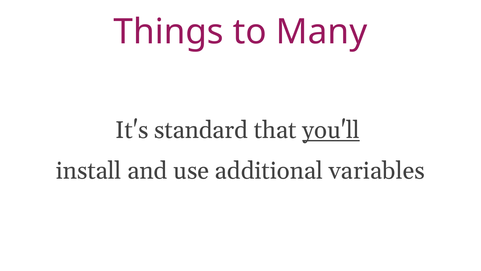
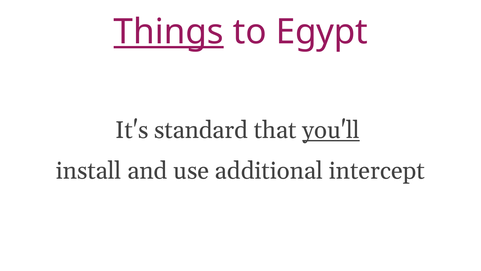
Things underline: none -> present
Many: Many -> Egypt
variables: variables -> intercept
